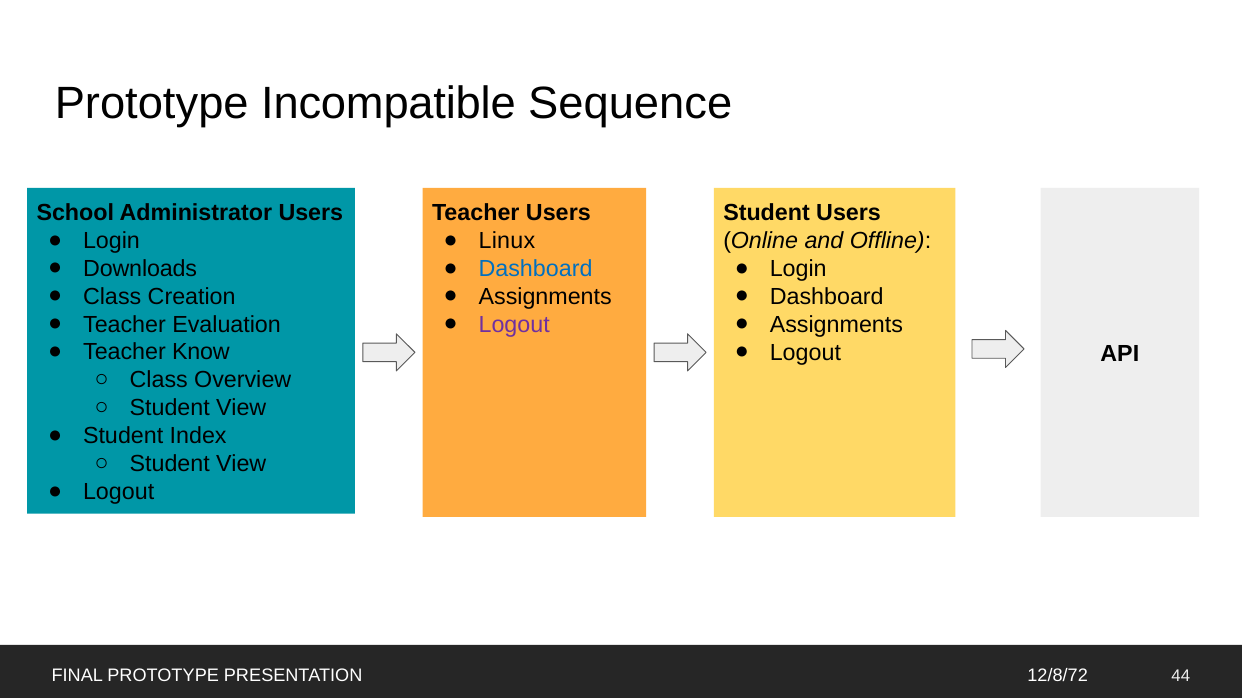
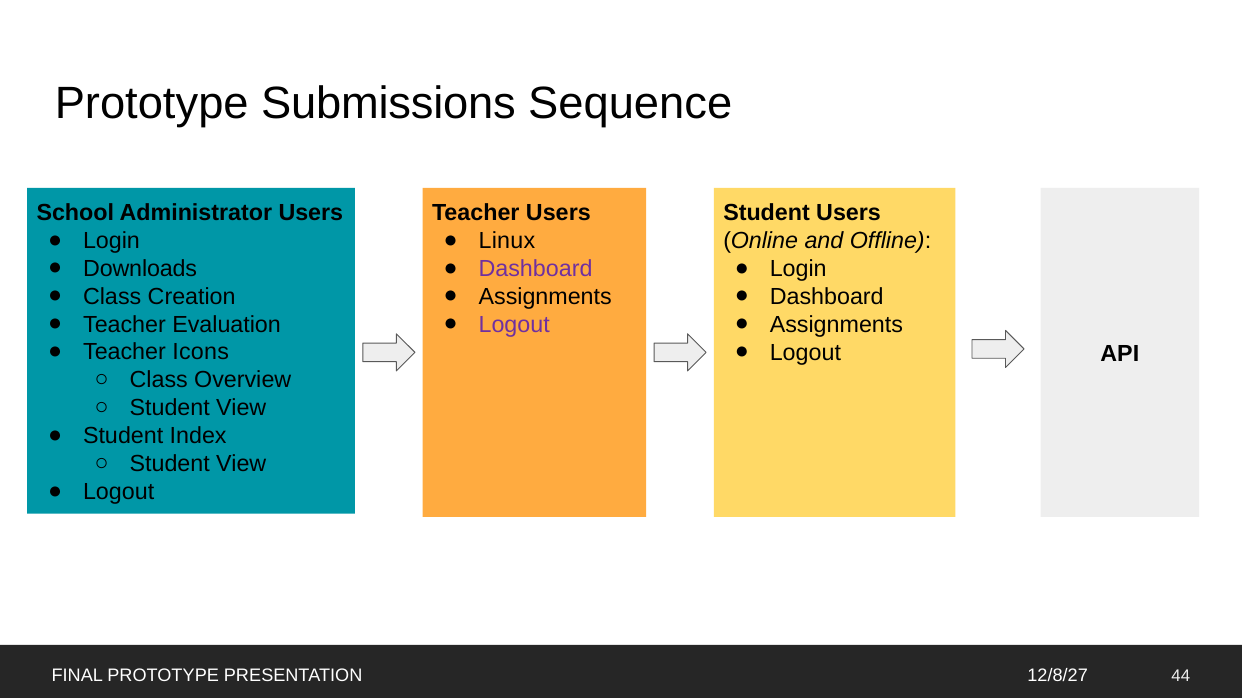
Incompatible: Incompatible -> Submissions
Dashboard at (536, 269) colour: blue -> purple
Know: Know -> Icons
12/8/72: 12/8/72 -> 12/8/27
